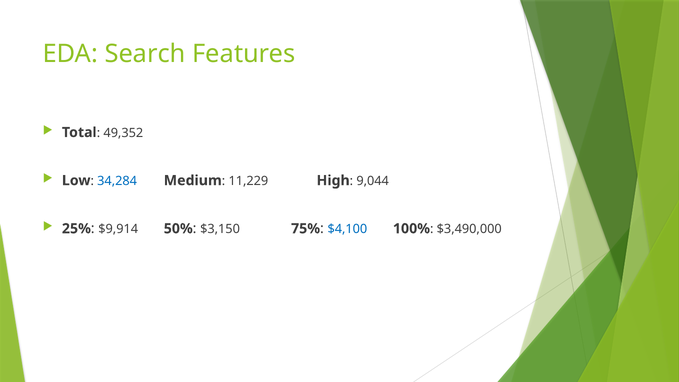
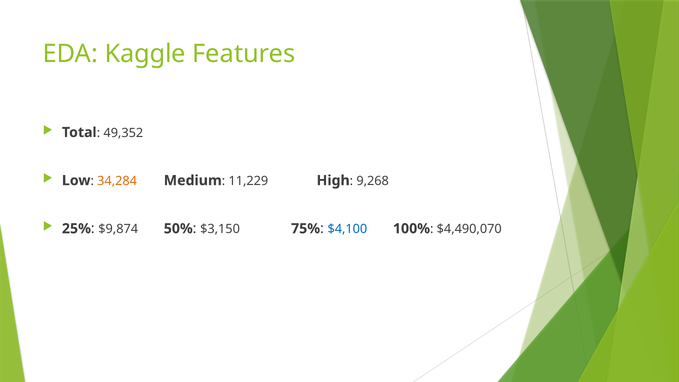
Search: Search -> Kaggle
34,284 colour: blue -> orange
9,044: 9,044 -> 9,268
$9,914: $9,914 -> $9,874
$3,490,000: $3,490,000 -> $4,490,070
